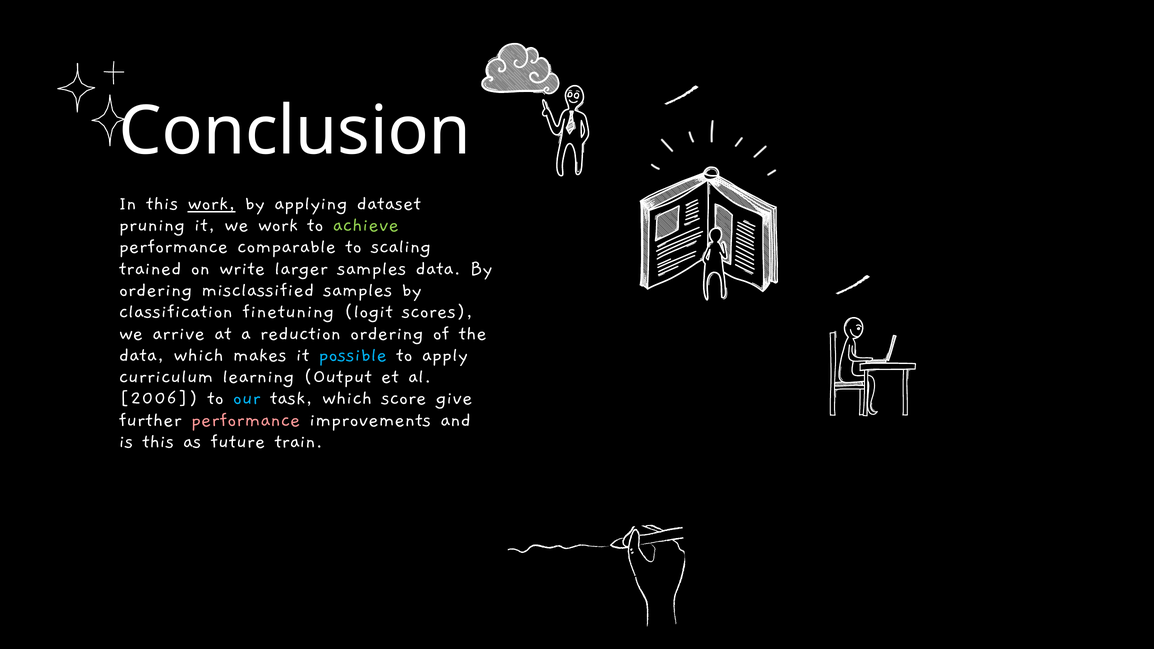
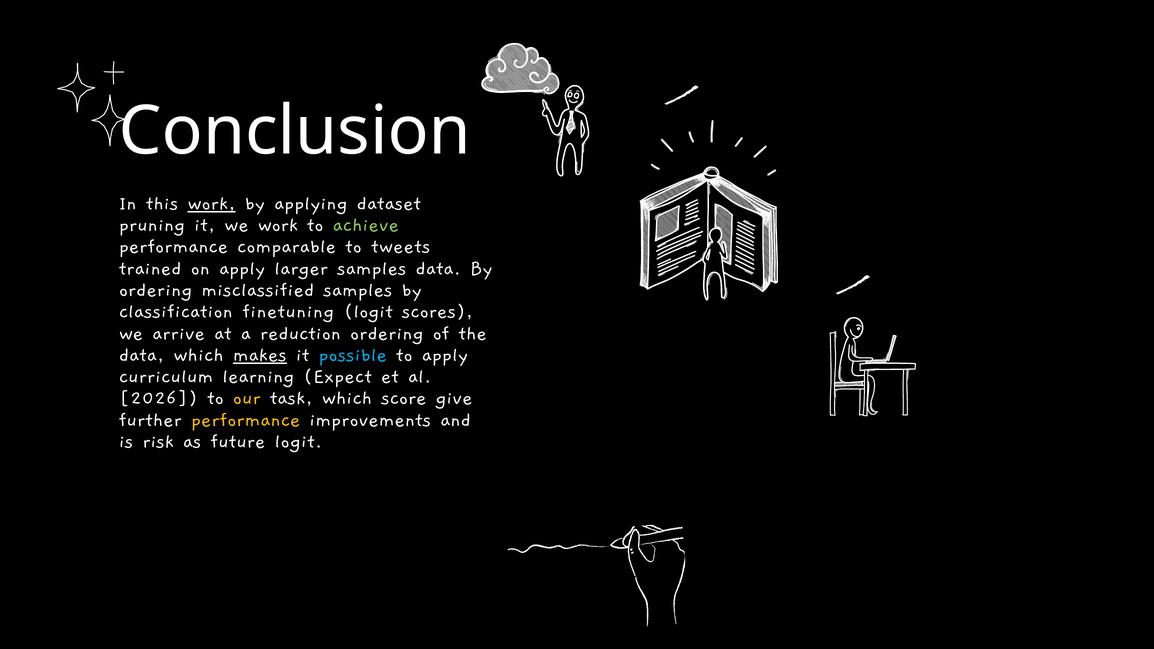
scaling: scaling -> tweets
on write: write -> apply
makes underline: none -> present
Output: Output -> Expect
2006: 2006 -> 2026
our colour: light blue -> yellow
performance at (246, 419) colour: pink -> yellow
is this: this -> risk
future train: train -> logit
